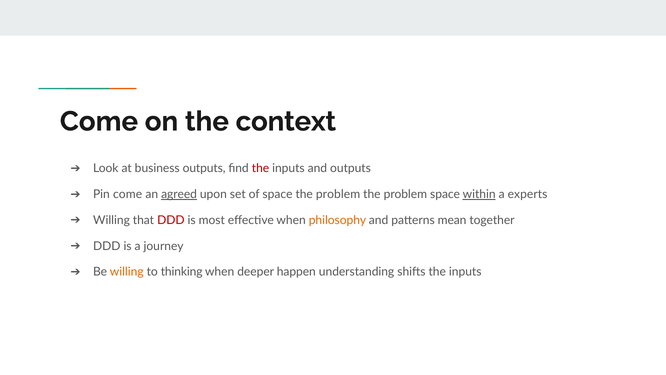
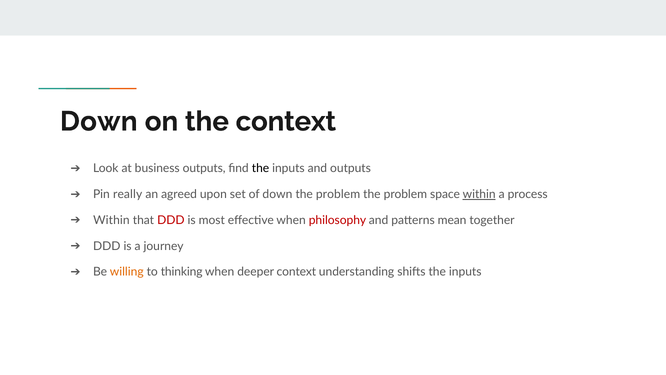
Come at (99, 121): Come -> Down
the at (261, 168) colour: red -> black
Pin come: come -> really
agreed underline: present -> none
of space: space -> down
experts: experts -> process
Willing at (111, 220): Willing -> Within
philosophy colour: orange -> red
deeper happen: happen -> context
